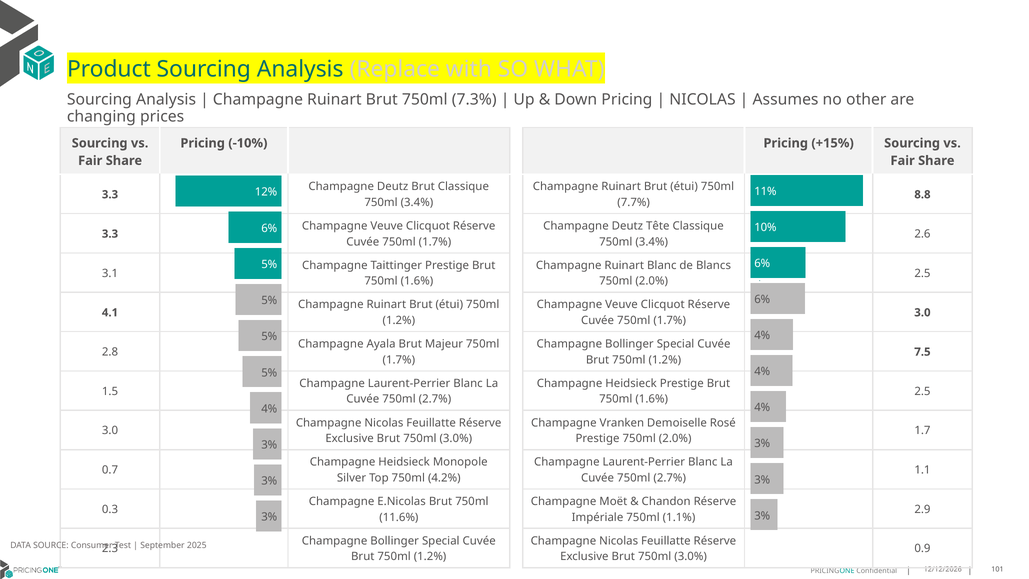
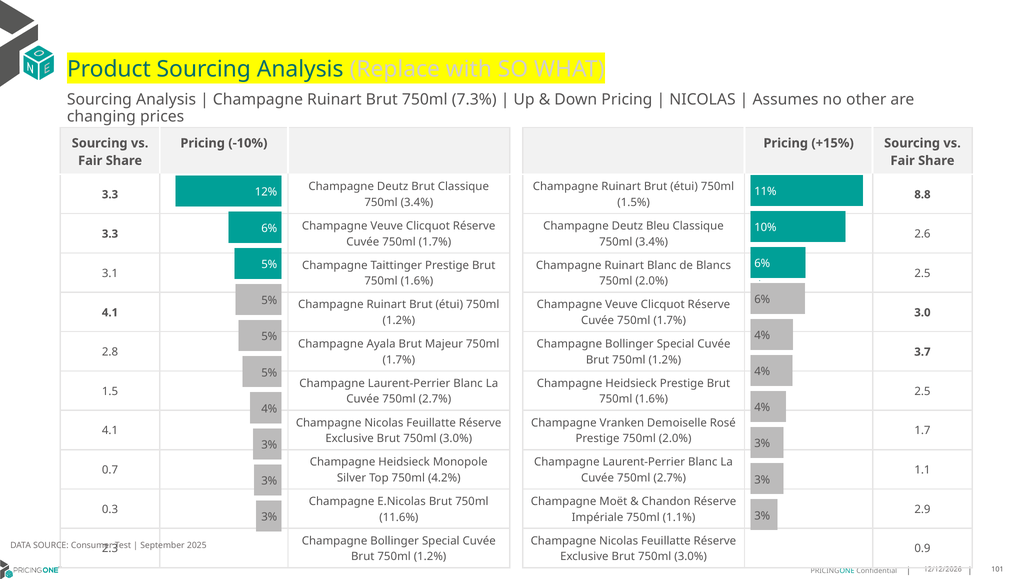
7.7%: 7.7% -> 1.5%
Tête: Tête -> Bleu
7.5: 7.5 -> 3.7
3.0 at (110, 431): 3.0 -> 4.1
